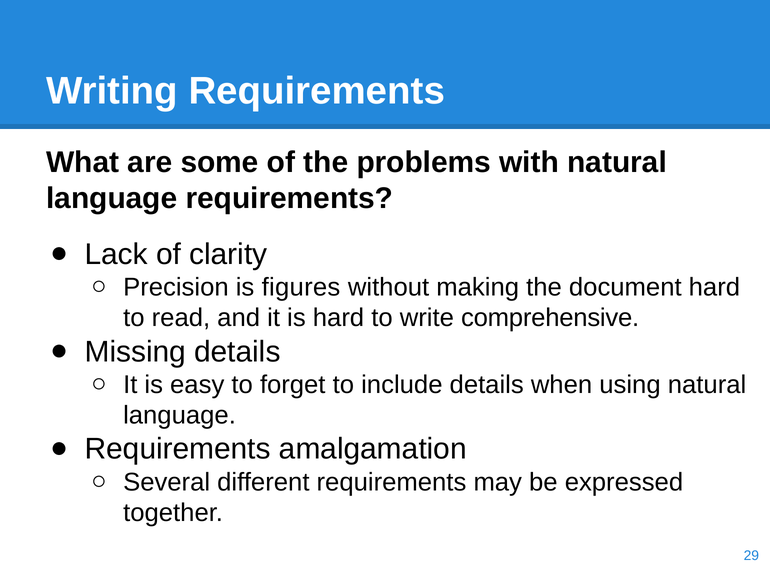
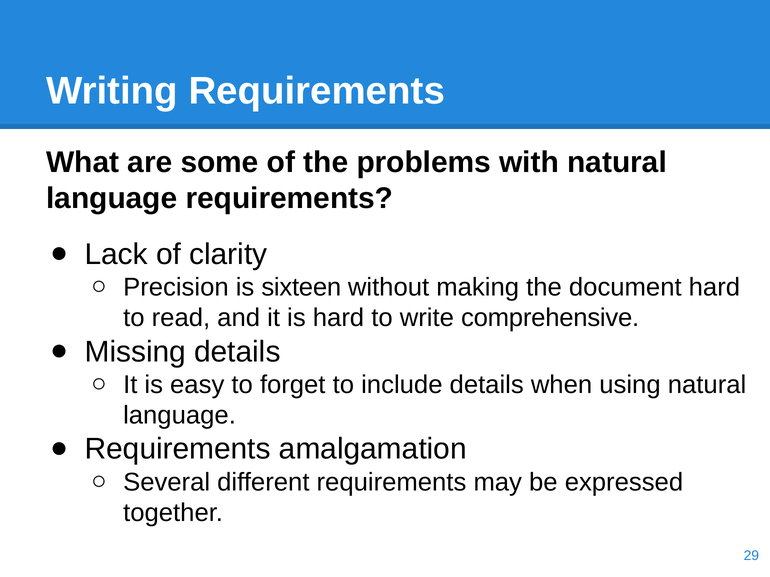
figures: figures -> sixteen
